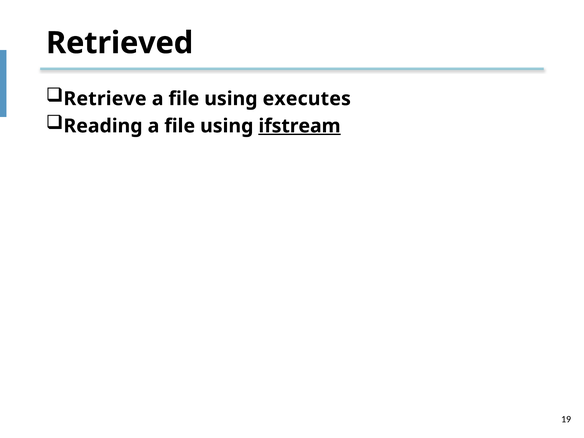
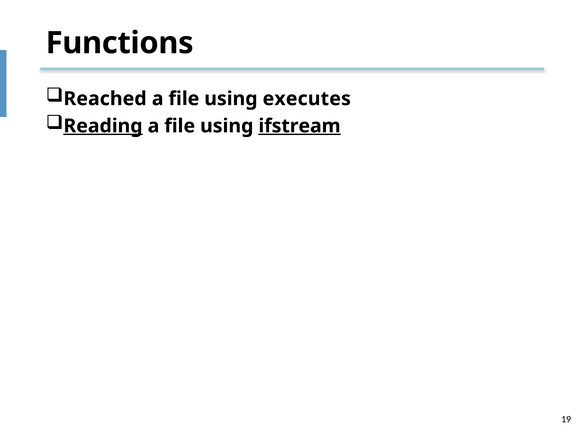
Retrieved: Retrieved -> Functions
Retrieve: Retrieve -> Reached
Reading underline: none -> present
